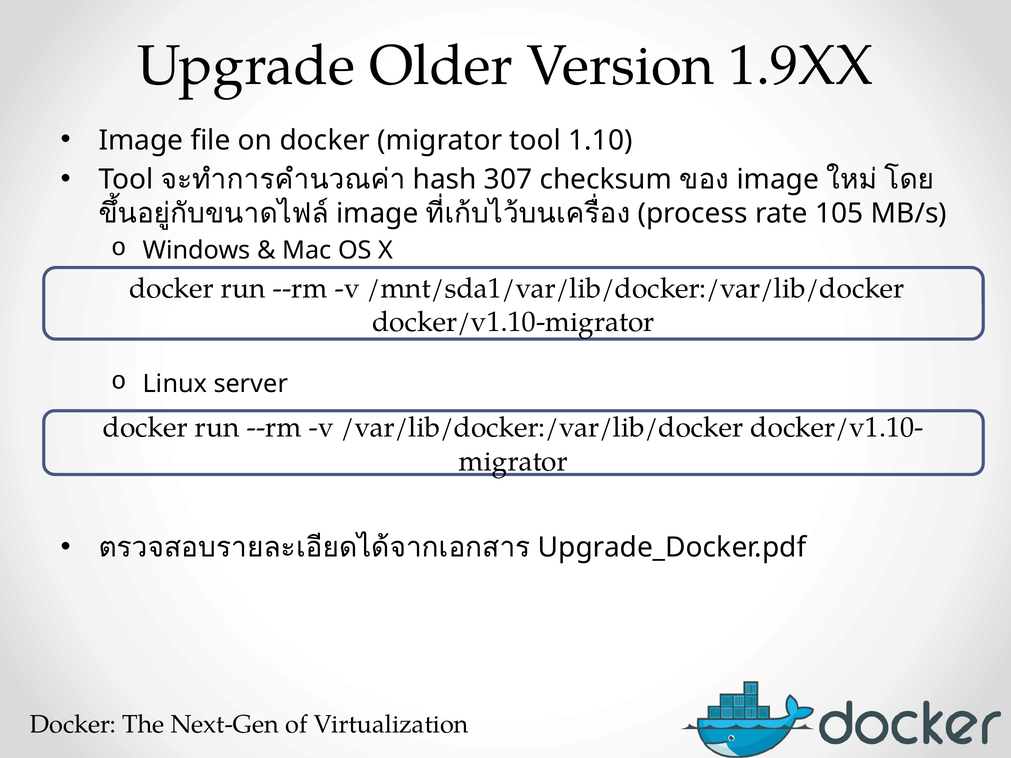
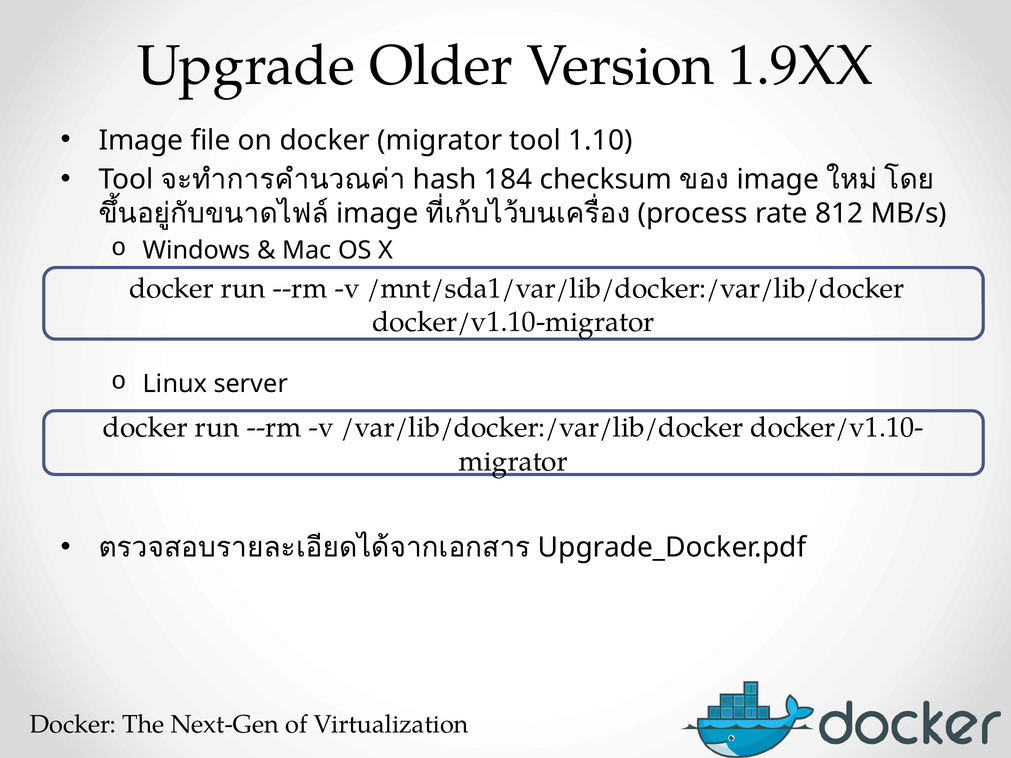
307: 307 -> 184
105: 105 -> 812
